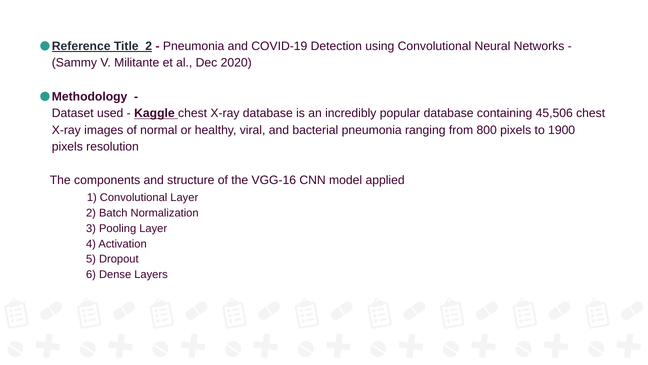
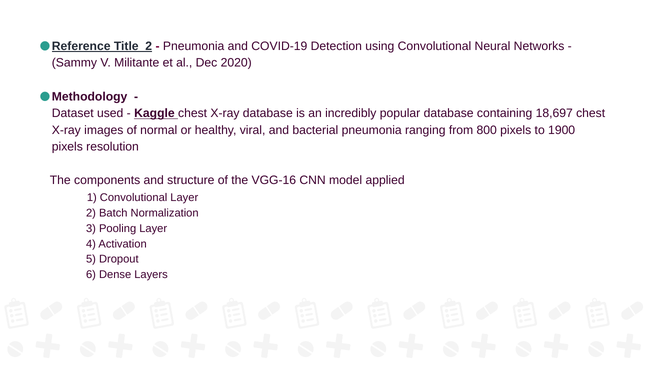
45,506: 45,506 -> 18,697
